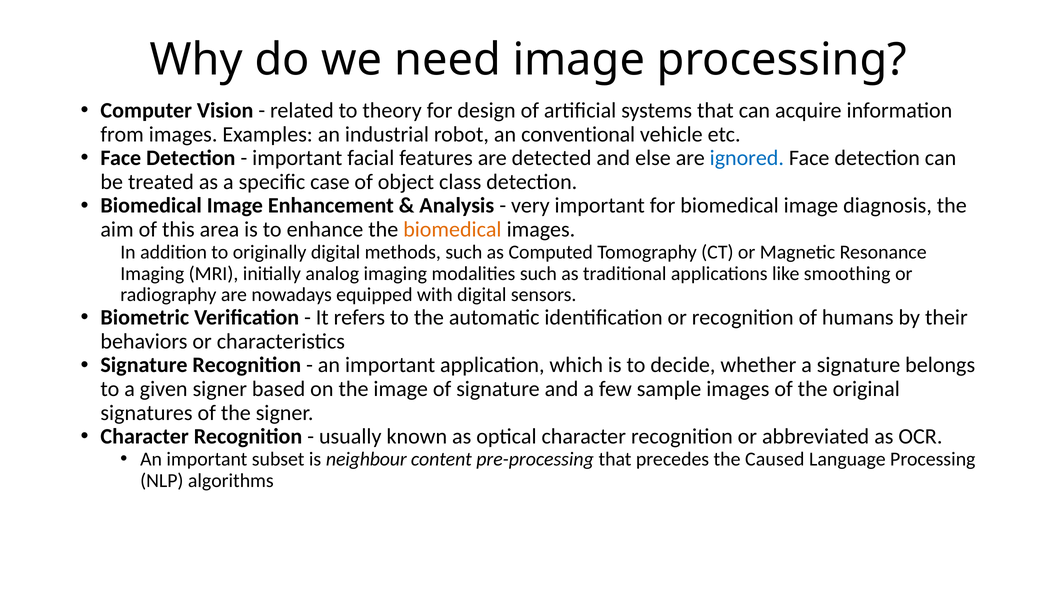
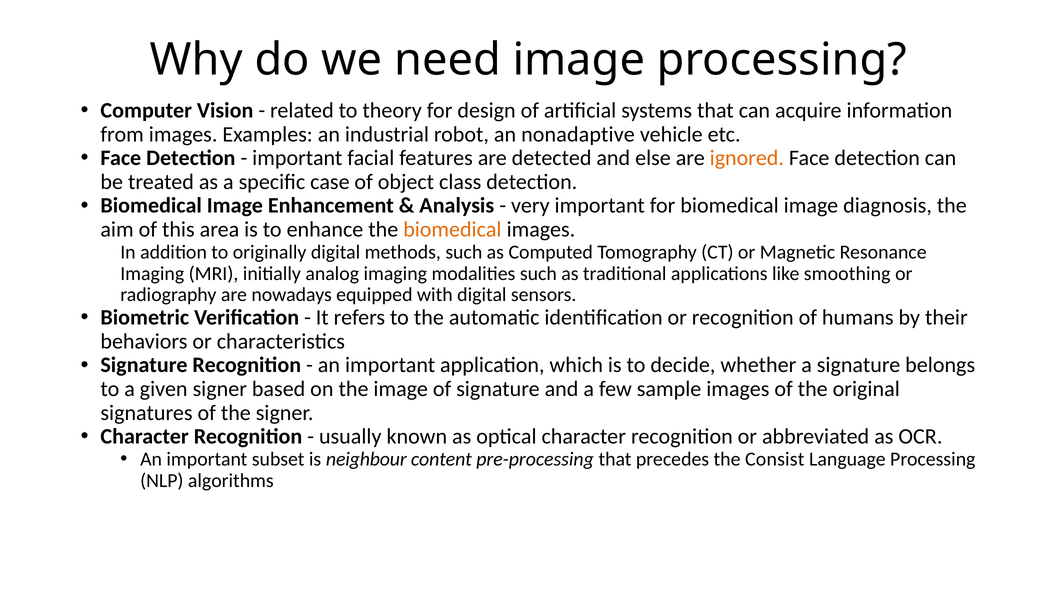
conventional: conventional -> nonadaptive
ignored colour: blue -> orange
Caused: Caused -> Consist
